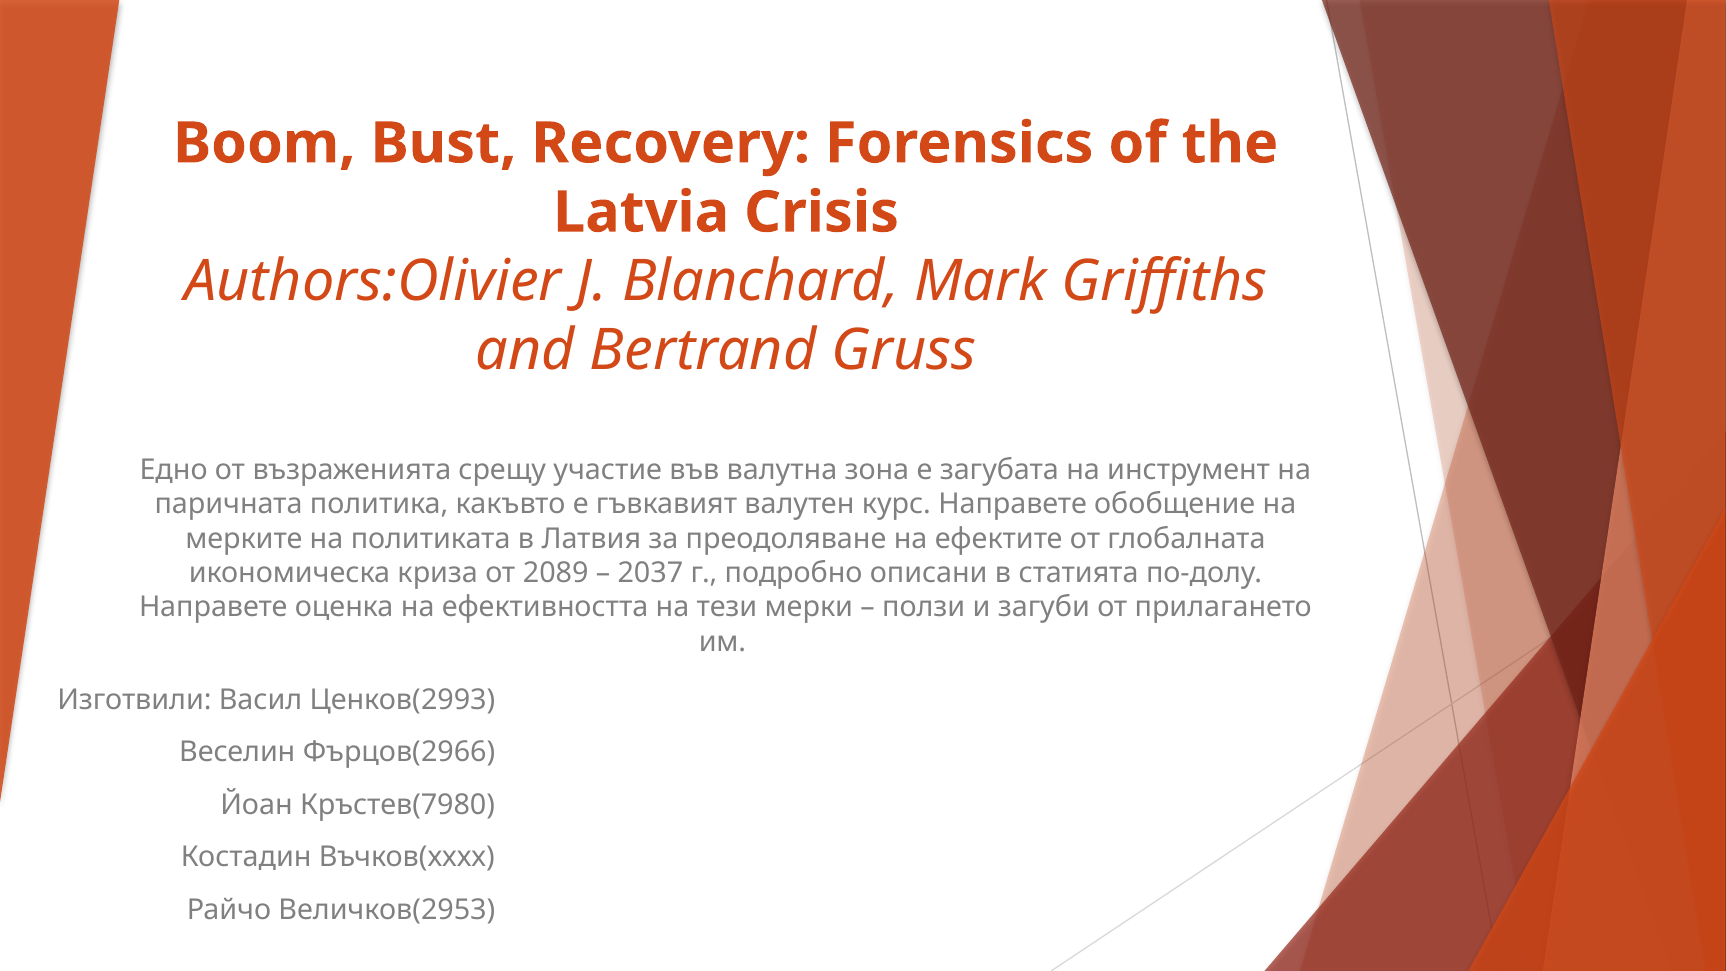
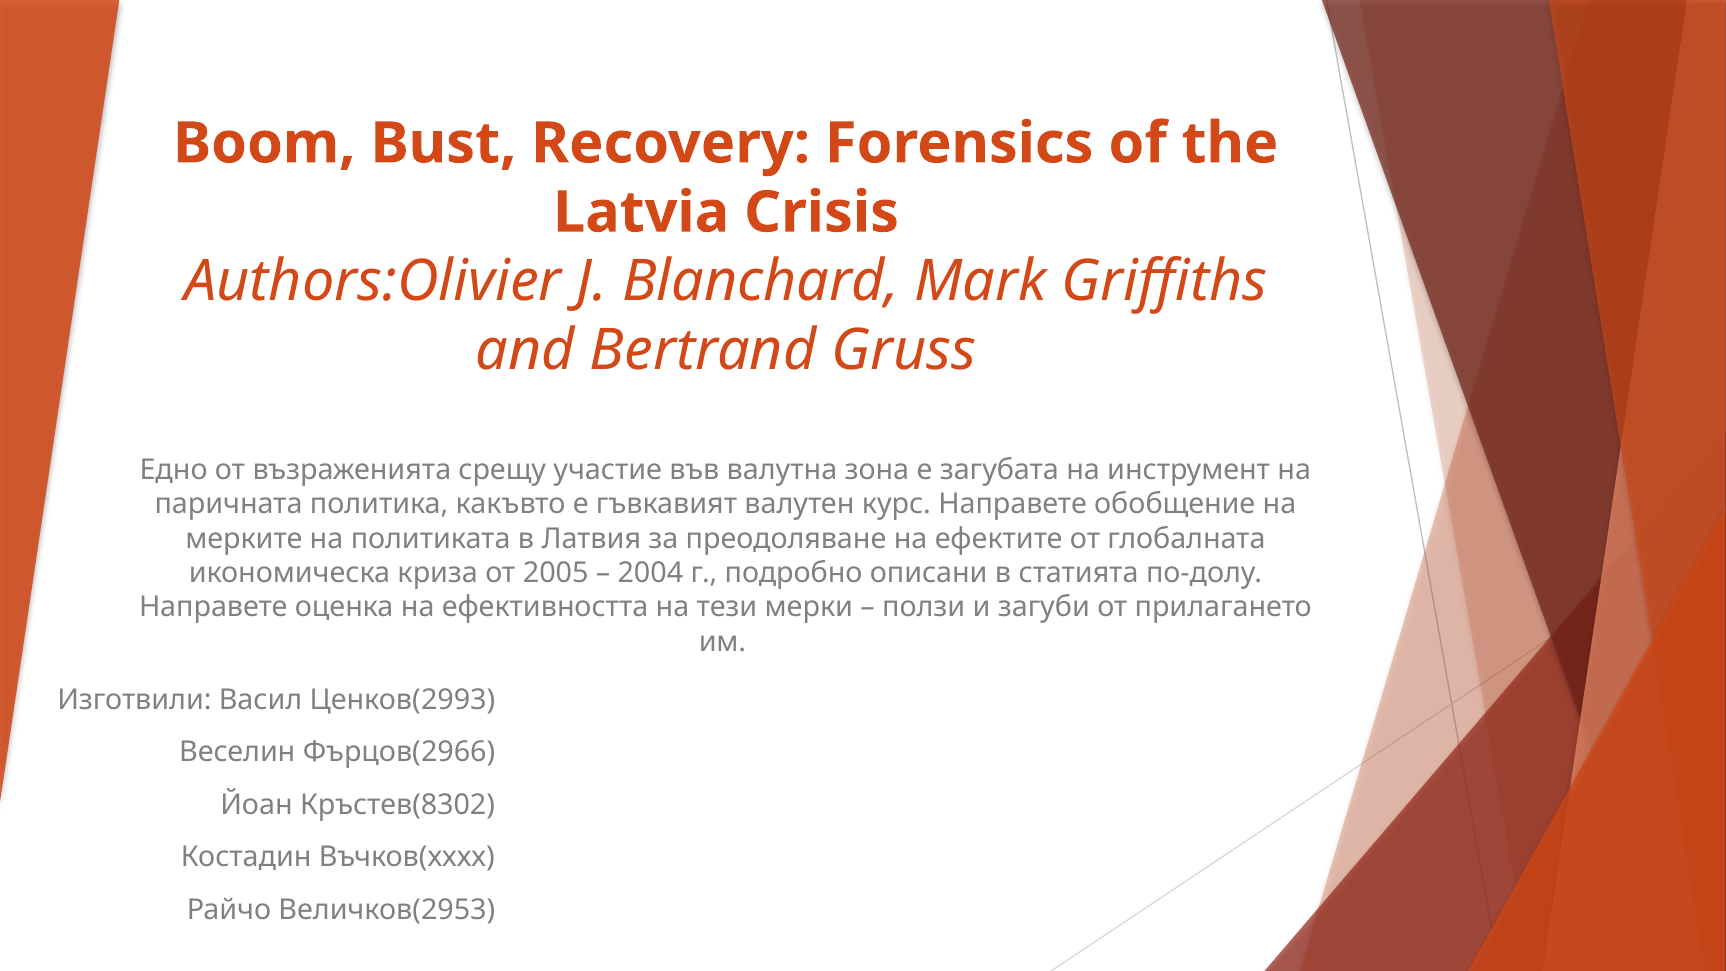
2089: 2089 -> 2005
2037: 2037 -> 2004
Кръстев(7980: Кръстев(7980 -> Кръстев(8302
